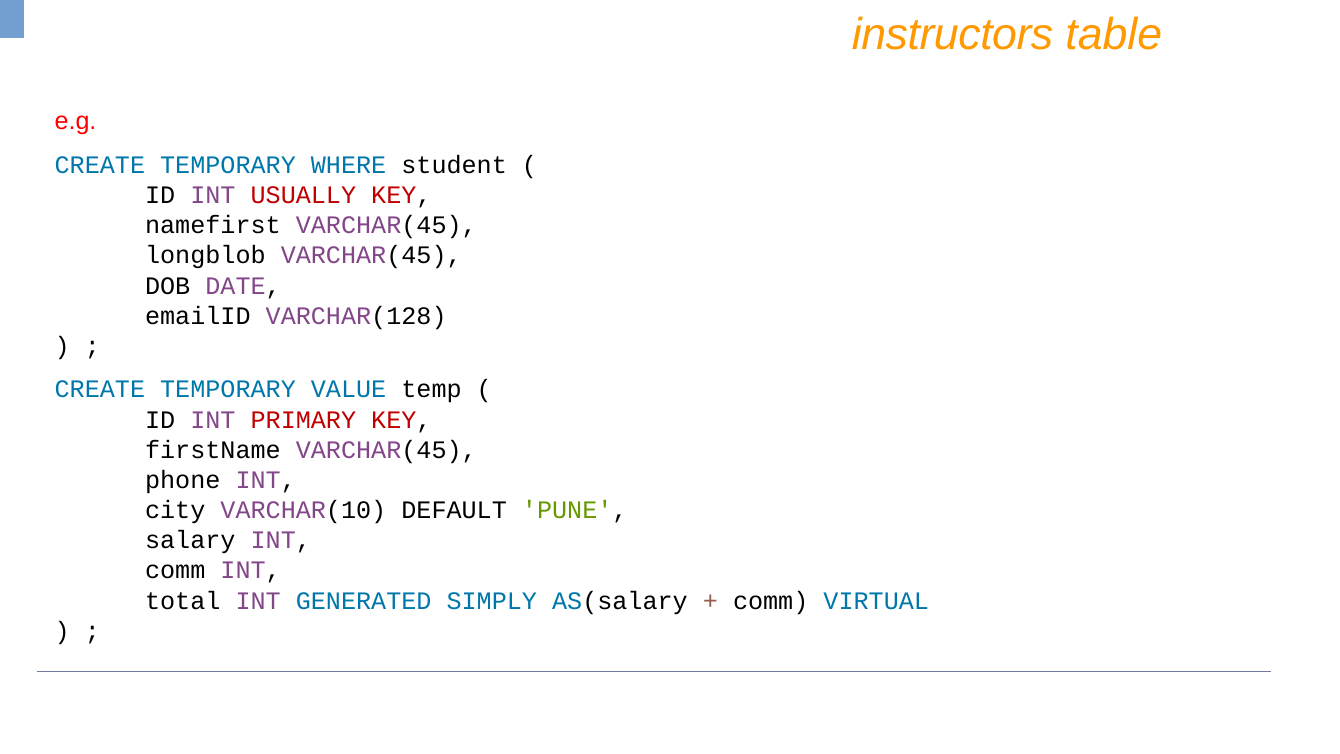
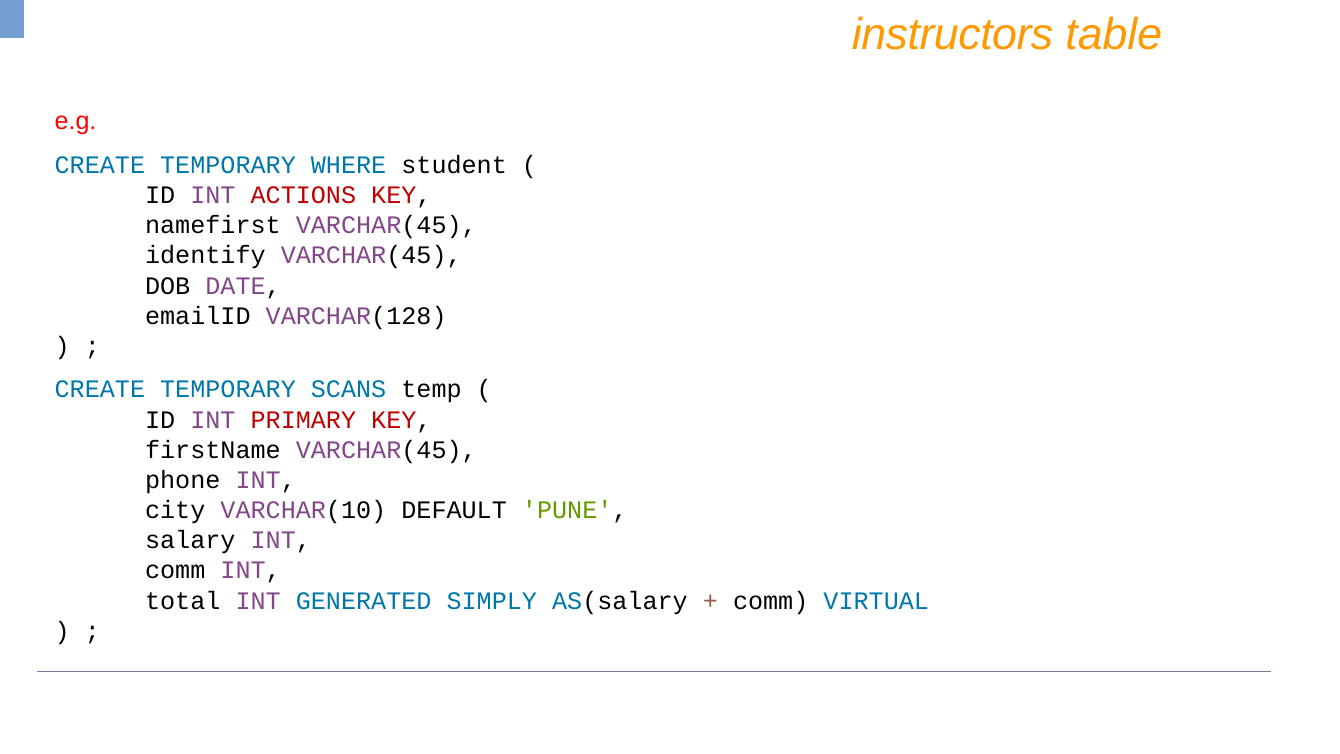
USUALLY: USUALLY -> ACTIONS
longblob: longblob -> identify
VALUE: VALUE -> SCANS
